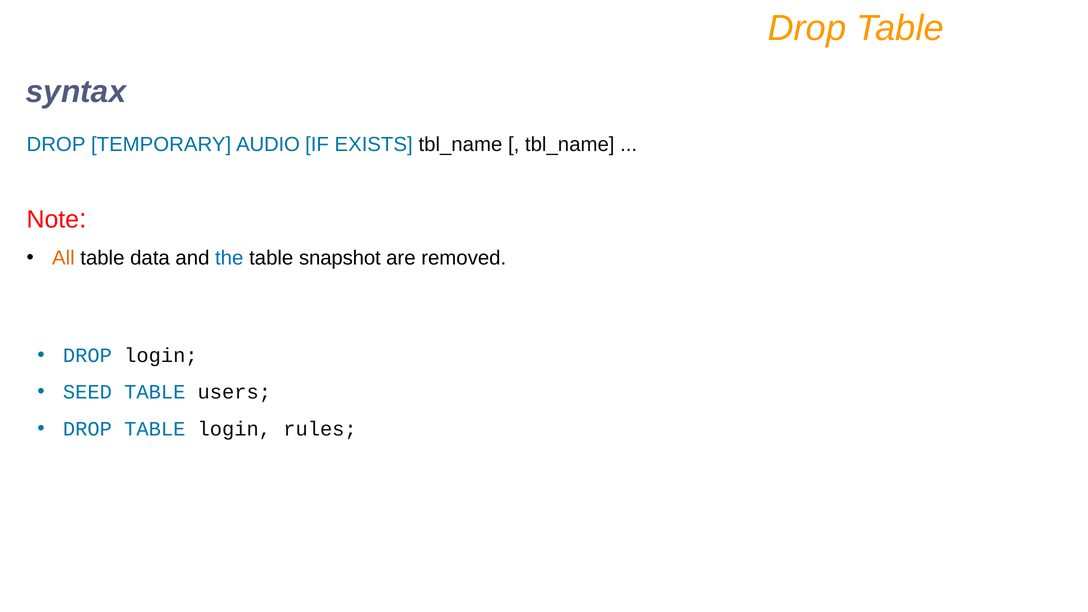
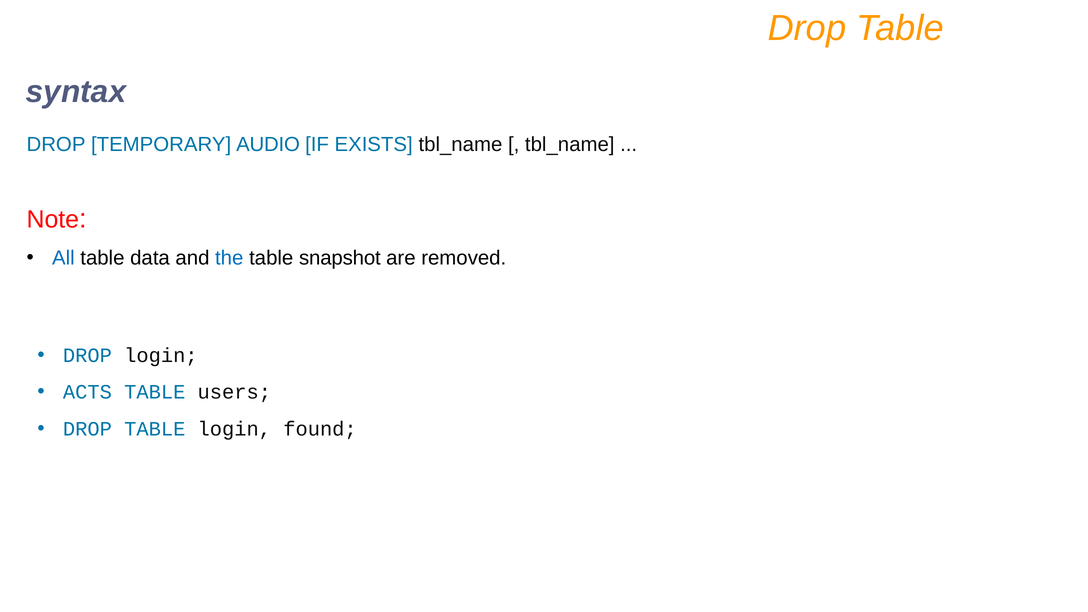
All colour: orange -> blue
SEED: SEED -> ACTS
rules: rules -> found
